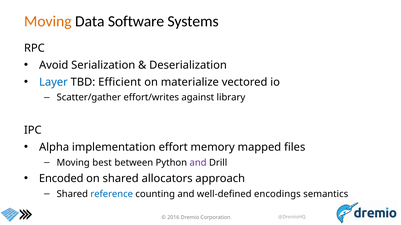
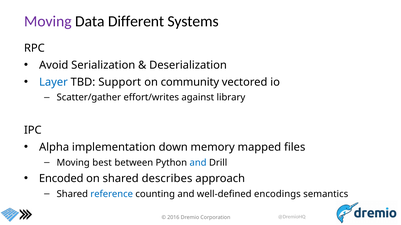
Moving at (48, 21) colour: orange -> purple
Software: Software -> Different
Efficient: Efficient -> Support
materialize: materialize -> community
effort: effort -> down
and at (198, 163) colour: purple -> blue
allocators: allocators -> describes
